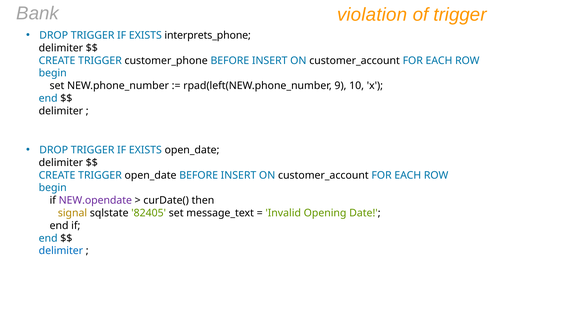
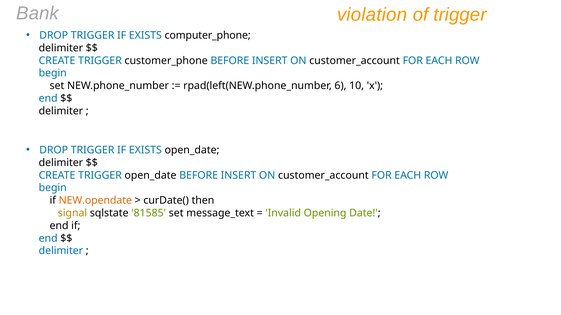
interprets_phone: interprets_phone -> computer_phone
9: 9 -> 6
NEW.opendate colour: purple -> orange
82405: 82405 -> 81585
